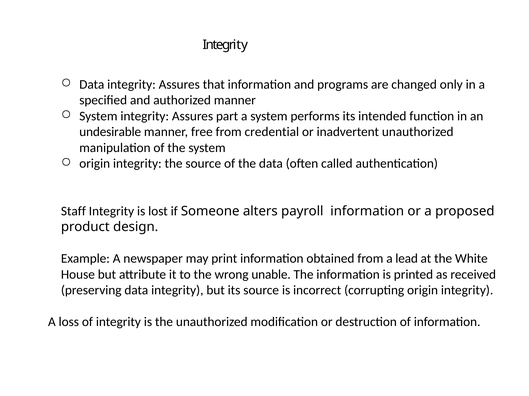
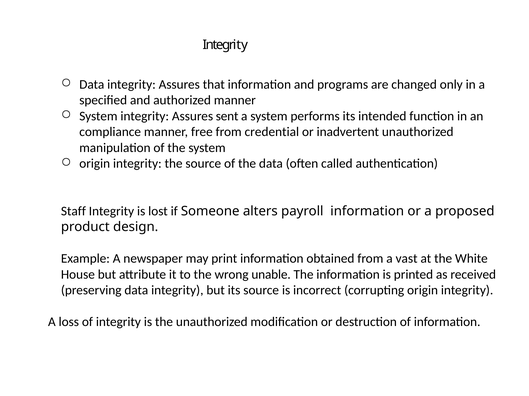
part: part -> sent
undesirable: undesirable -> compliance
lead: lead -> vast
